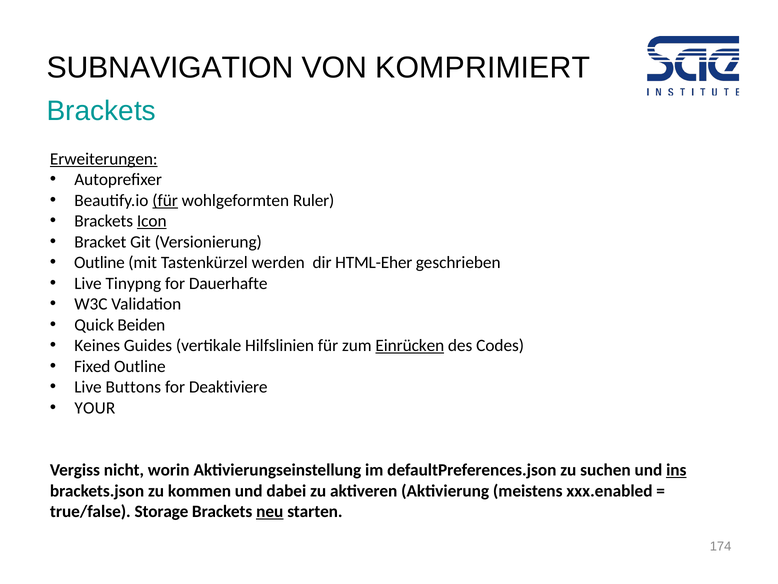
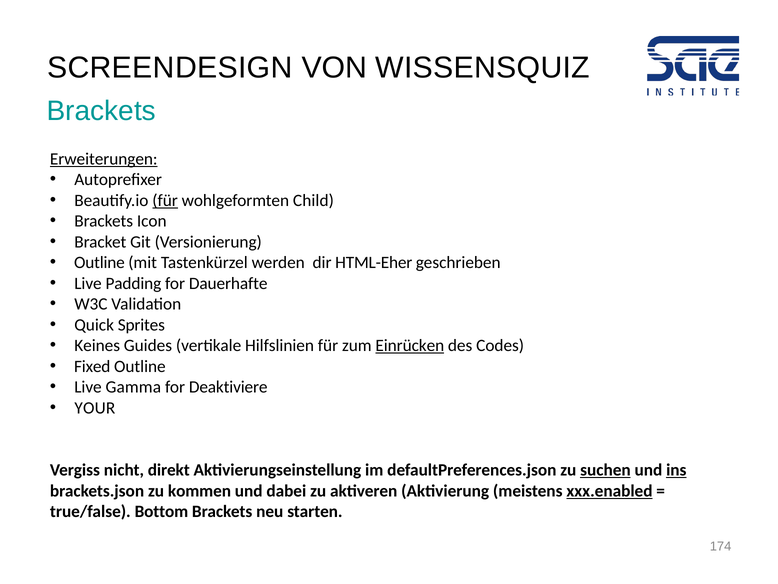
SUBNAVIGATION: SUBNAVIGATION -> SCREENDESIGN
KOMPRIMIERT: KOMPRIMIERT -> WISSENSQUIZ
Ruler: Ruler -> Child
Icon underline: present -> none
Tinypng: Tinypng -> Padding
Beiden: Beiden -> Sprites
Buttons: Buttons -> Gamma
worin: worin -> direkt
suchen underline: none -> present
xxx.enabled underline: none -> present
Storage: Storage -> Bottom
neu underline: present -> none
